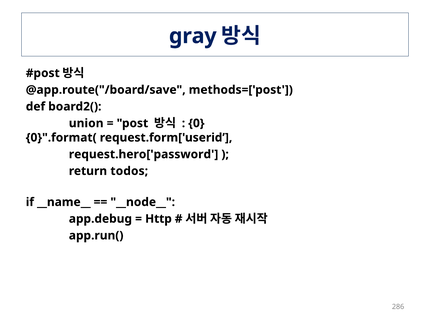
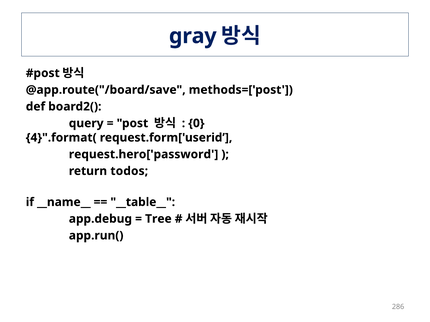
union: union -> query
0}".format(: 0}".format( -> 4}".format(
__node__: __node__ -> __table__
Http: Http -> Tree
